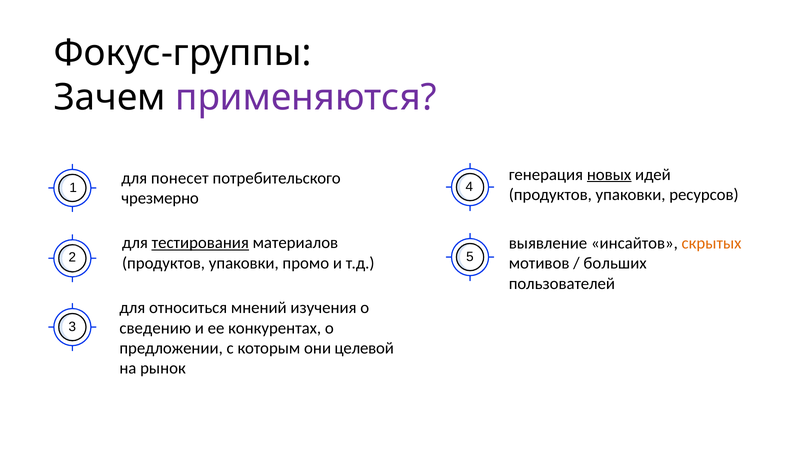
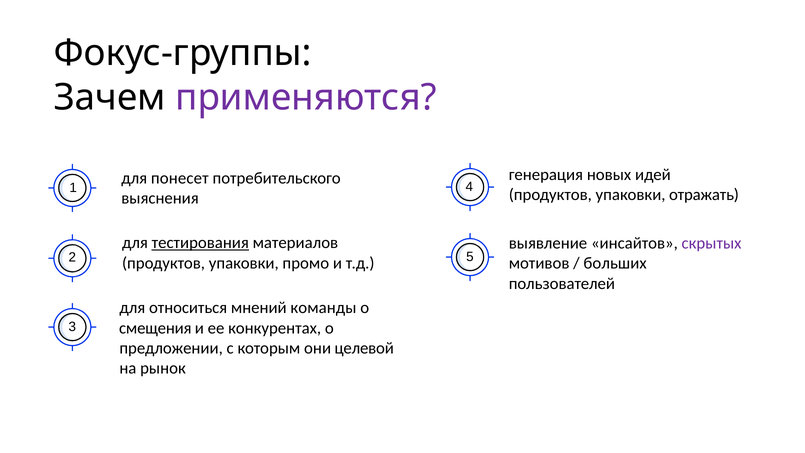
новых underline: present -> none
ресурсов: ресурсов -> отражать
чрезмерно: чрезмерно -> выяснения
скрытых colour: orange -> purple
изучения: изучения -> команды
сведению: сведению -> смещения
